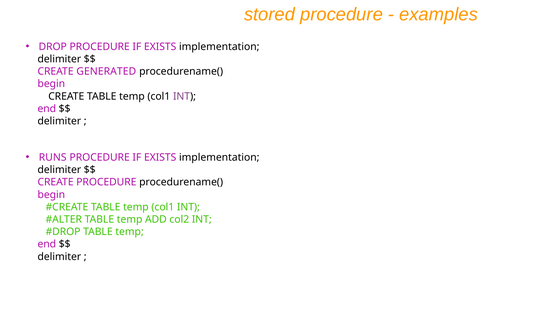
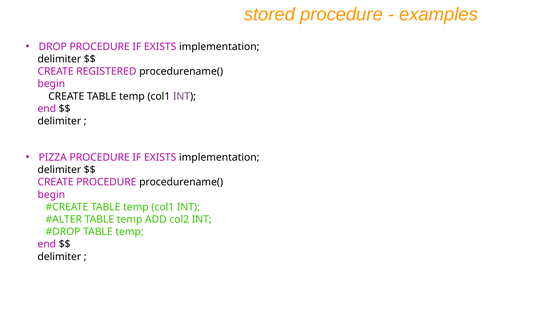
GENERATED: GENERATED -> REGISTERED
RUNS: RUNS -> PIZZA
